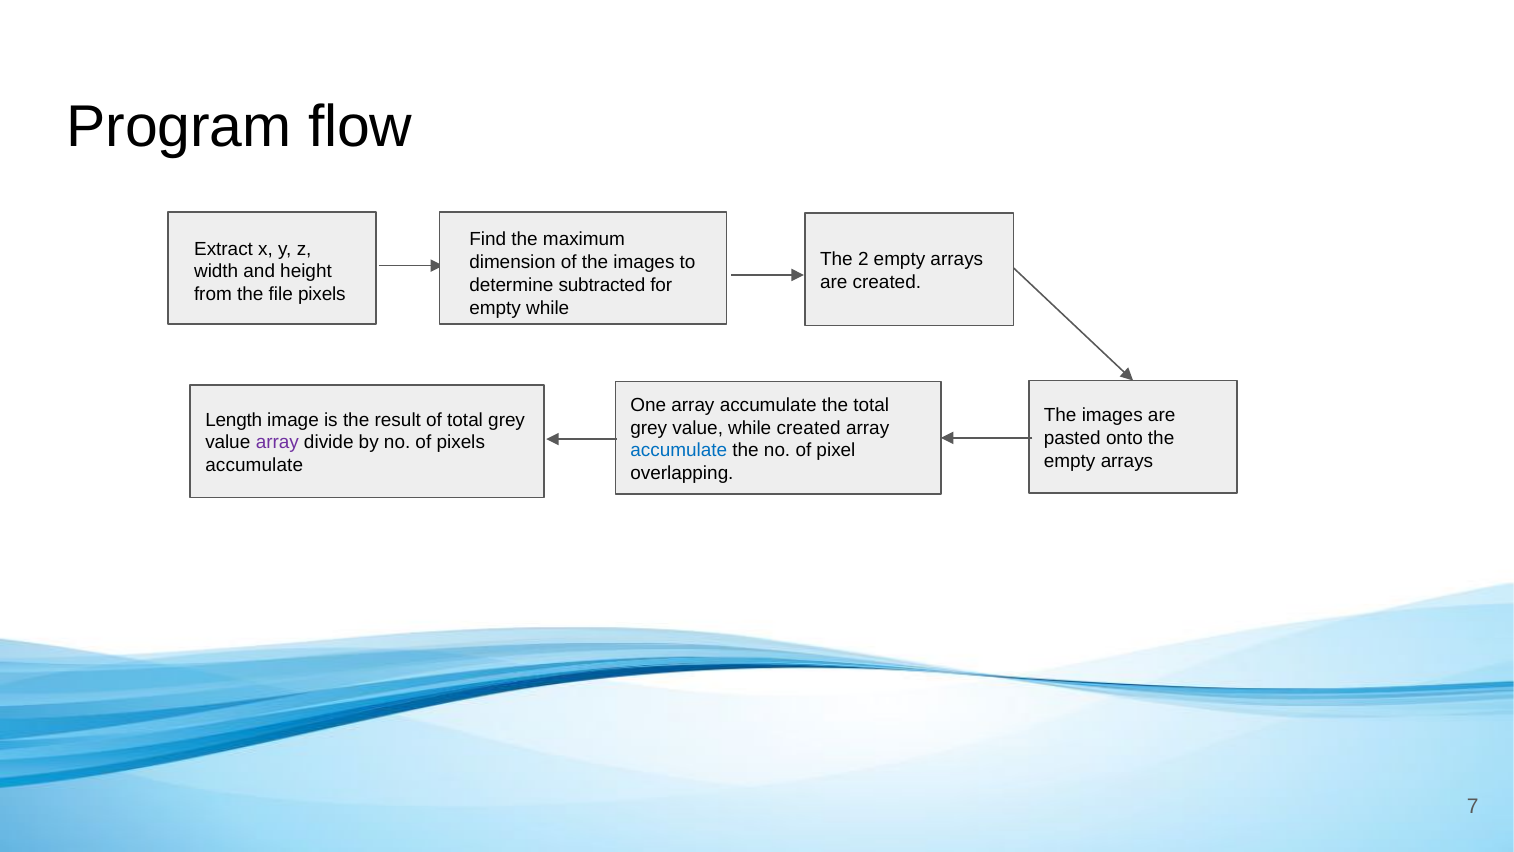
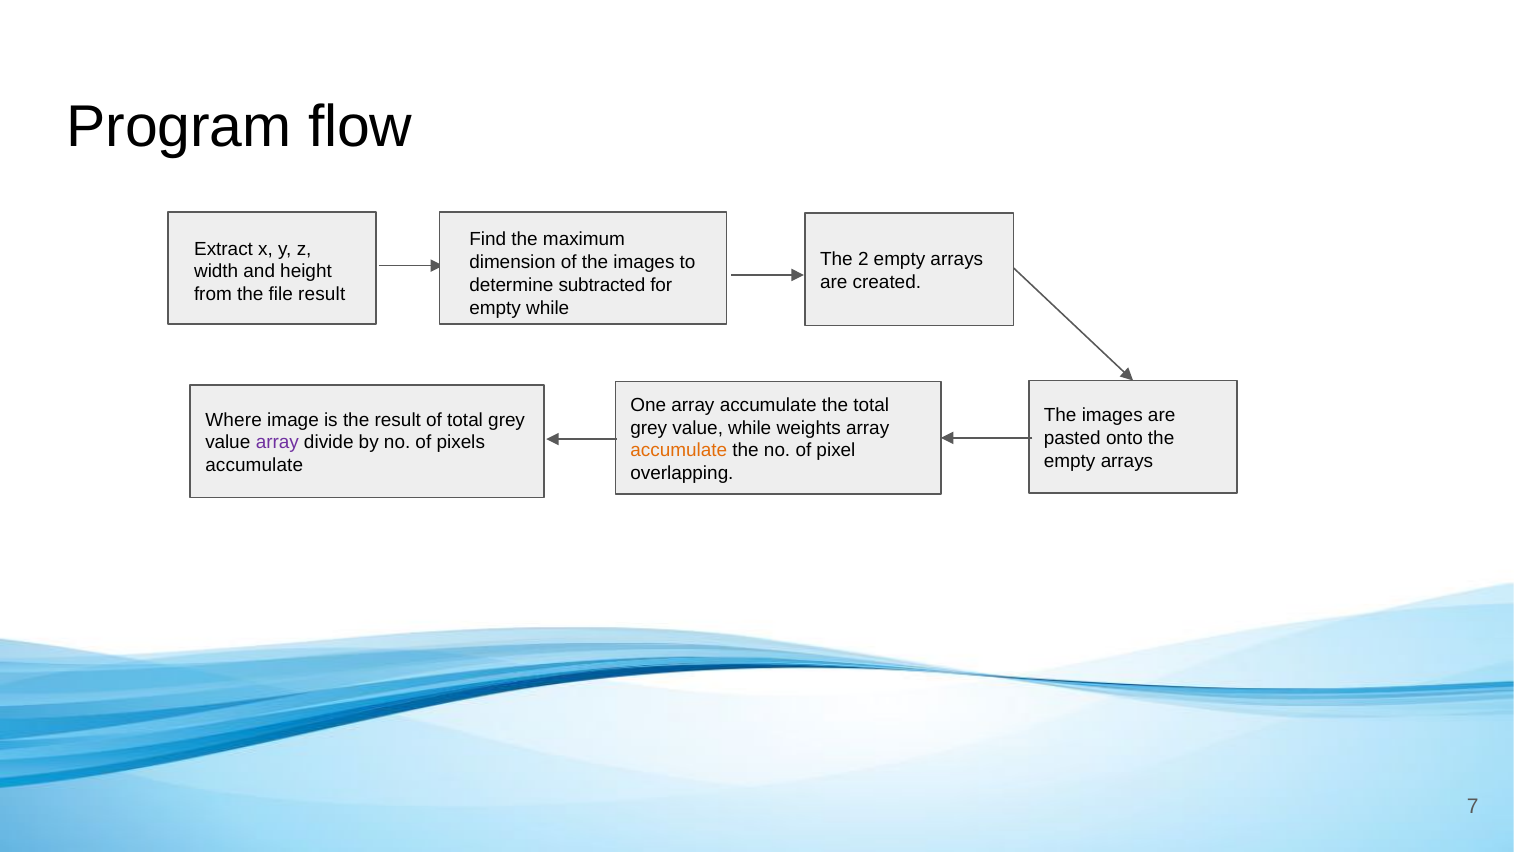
file pixels: pixels -> result
Length: Length -> Where
while created: created -> weights
accumulate at (679, 450) colour: blue -> orange
